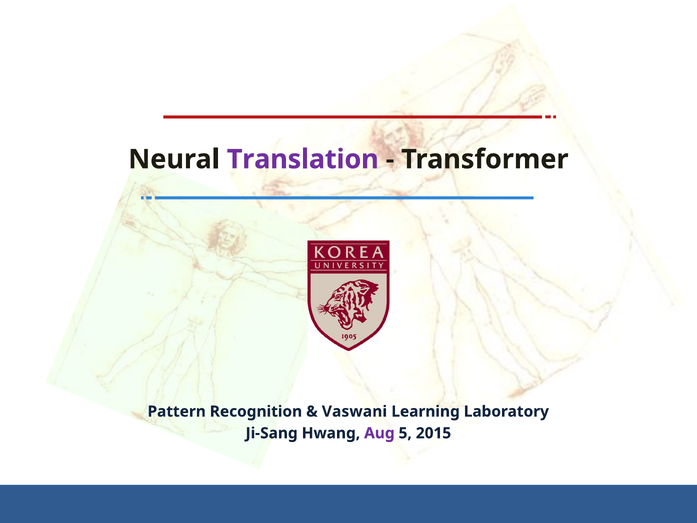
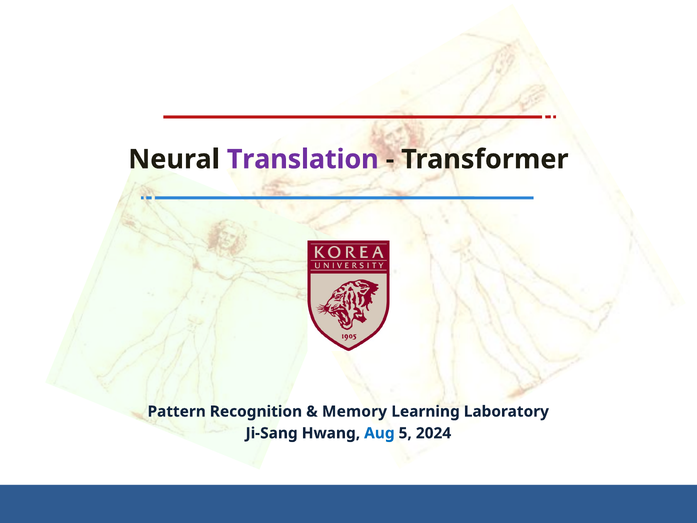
Vaswani: Vaswani -> Memory
Aug colour: purple -> blue
2015: 2015 -> 2024
